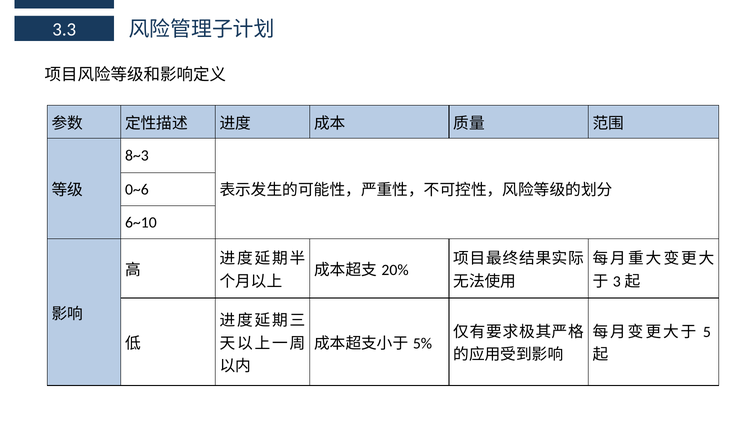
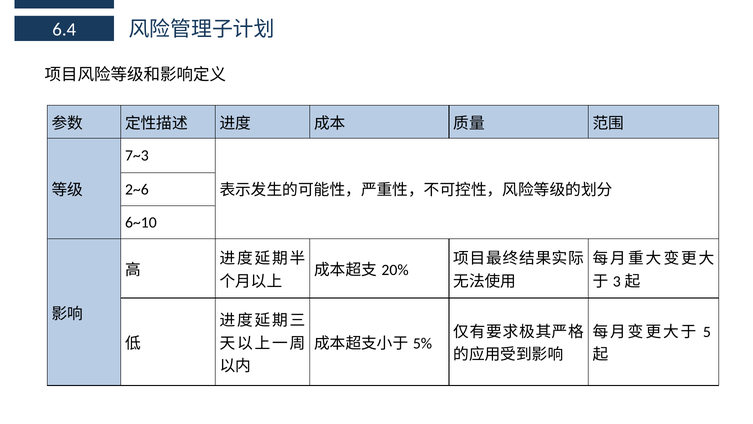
3.3: 3.3 -> 6.4
8~3: 8~3 -> 7~3
0~6: 0~6 -> 2~6
